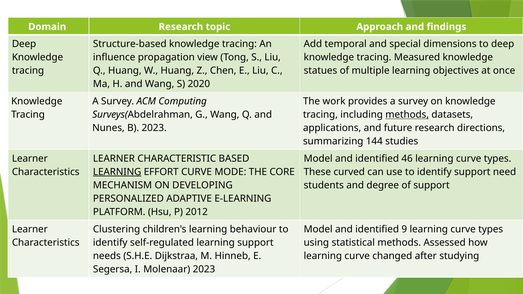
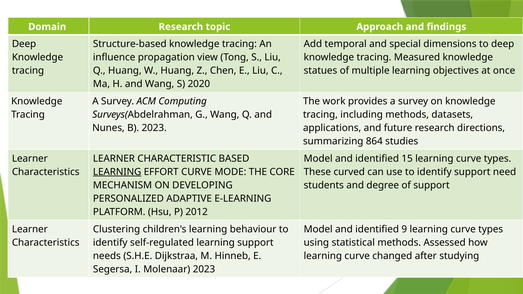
methods at (407, 115) underline: present -> none
144: 144 -> 864
46: 46 -> 15
